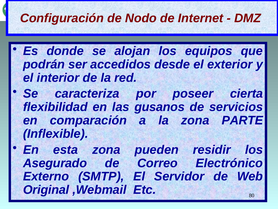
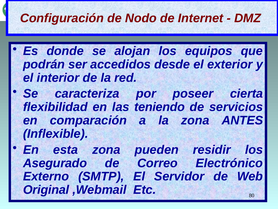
gusanos: gusanos -> teniendo
PARTE: PARTE -> ANTES
